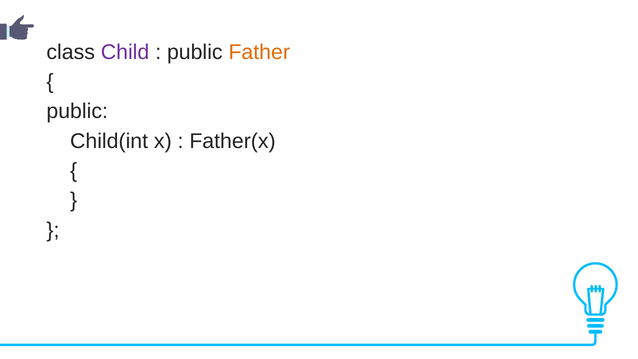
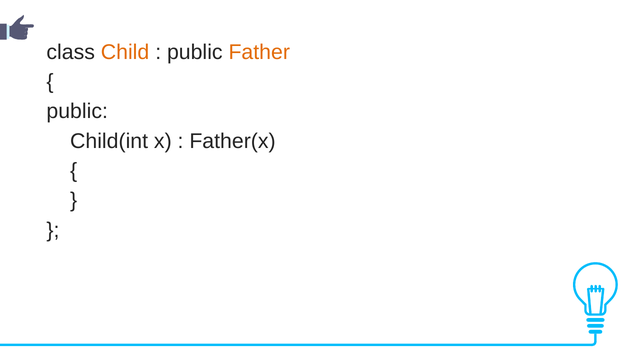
Child colour: purple -> orange
